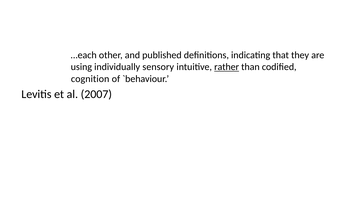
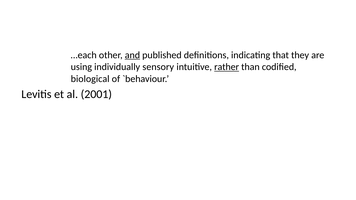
and underline: none -> present
cognition: cognition -> biological
2007: 2007 -> 2001
